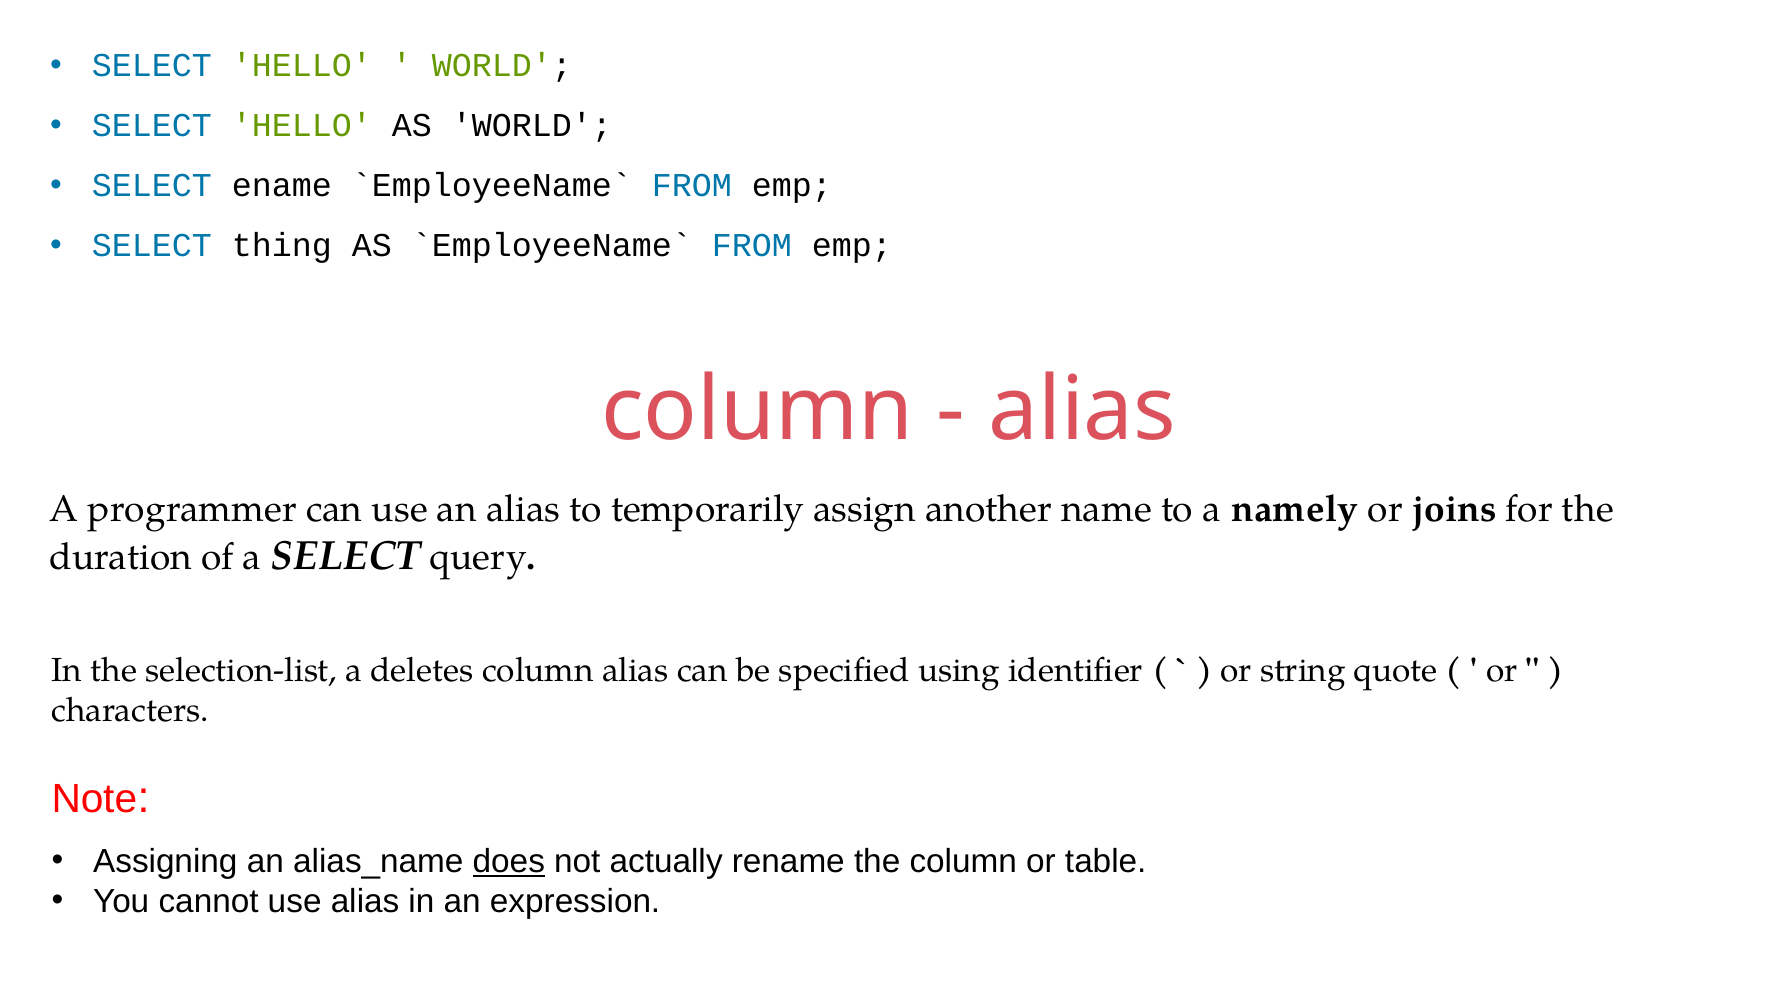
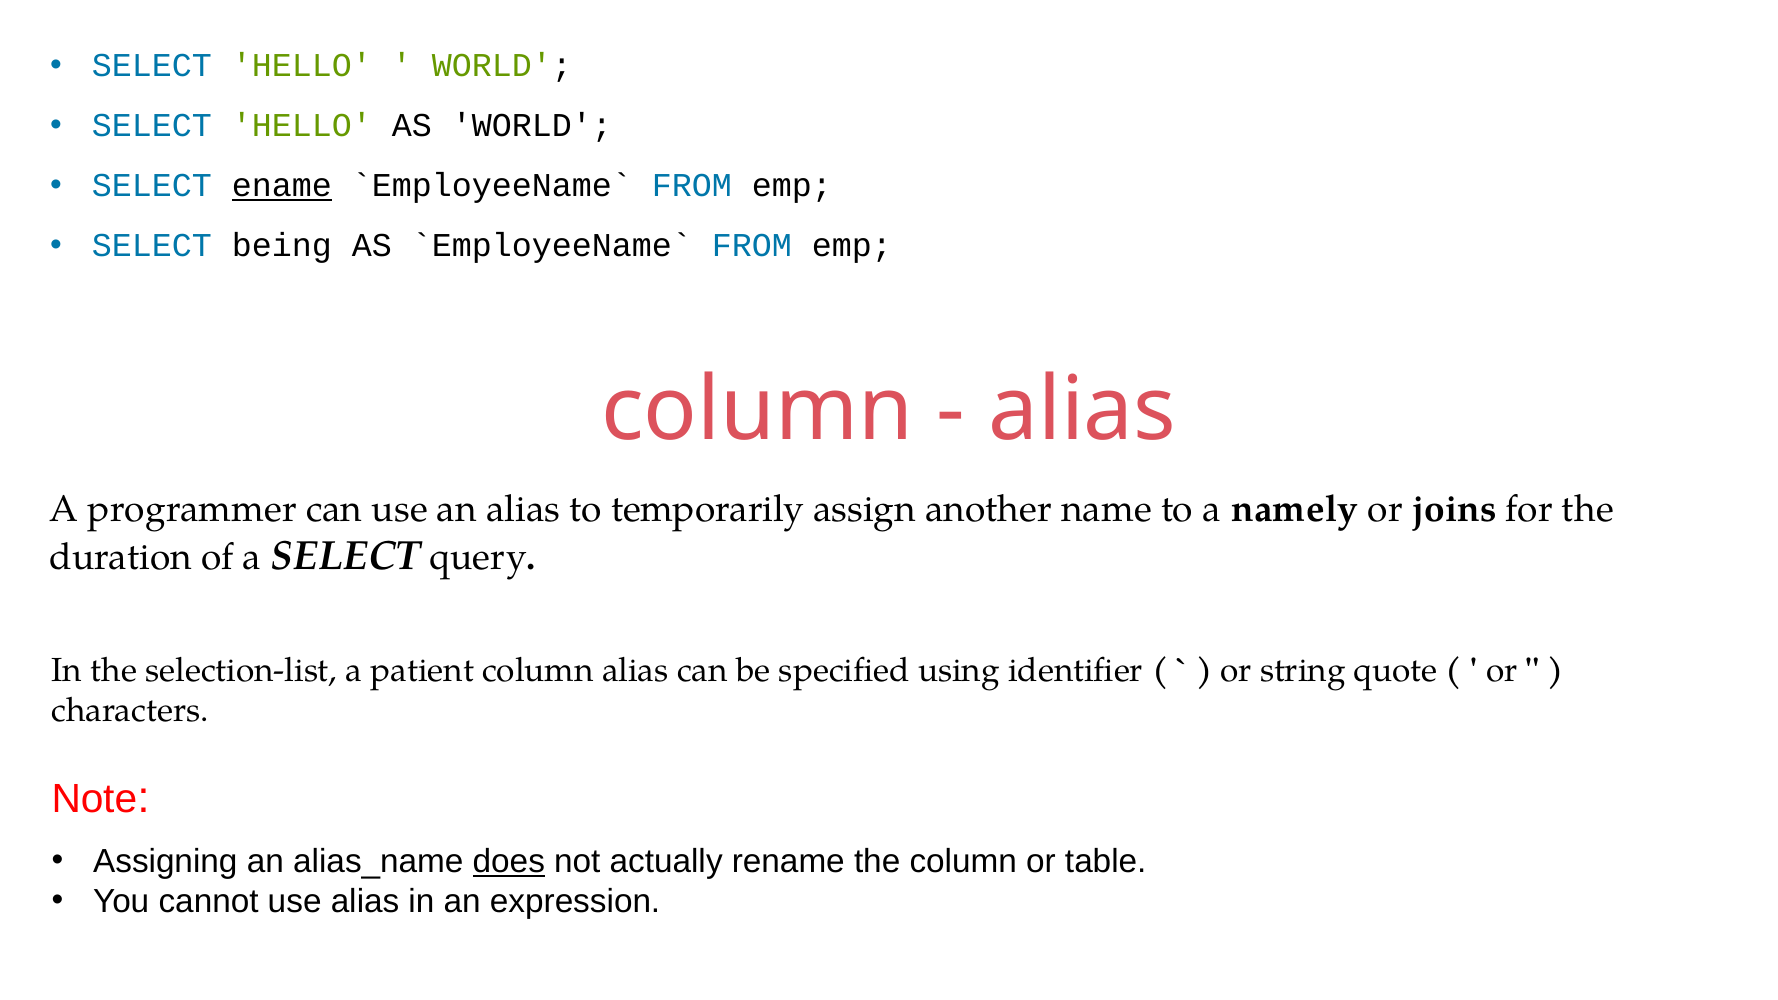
ename underline: none -> present
thing: thing -> being
deletes: deletes -> patient
